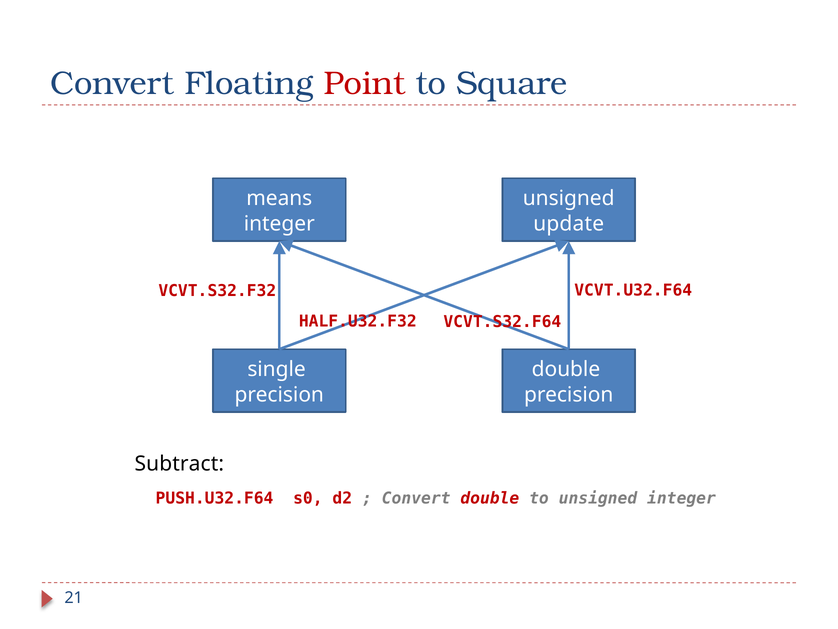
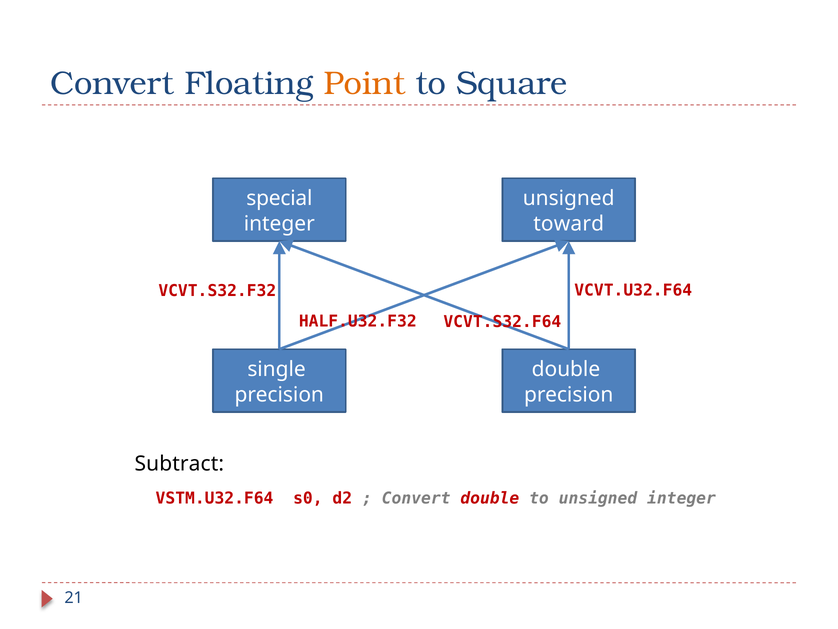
Point colour: red -> orange
means: means -> special
update: update -> toward
PUSH.U32.F64: PUSH.U32.F64 -> VSTM.U32.F64
